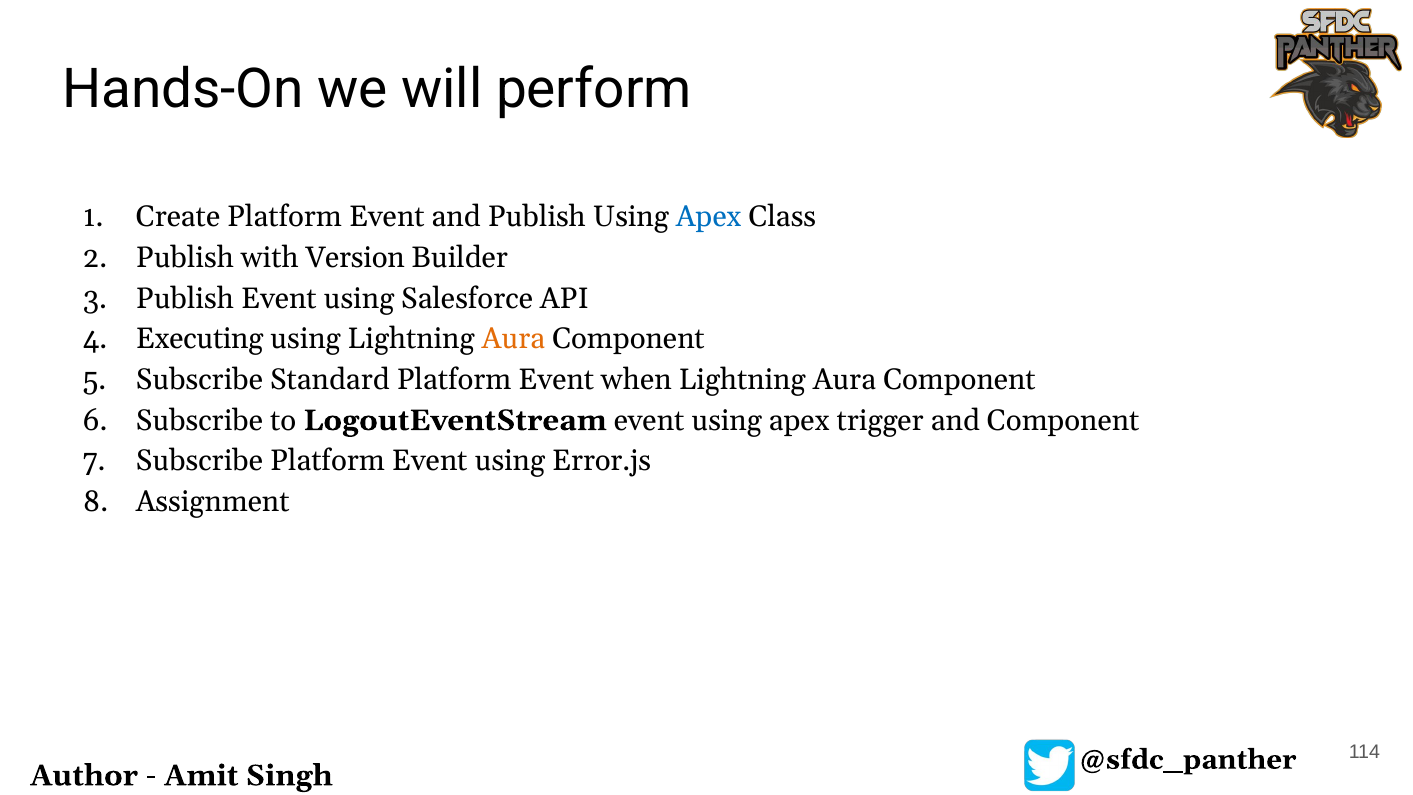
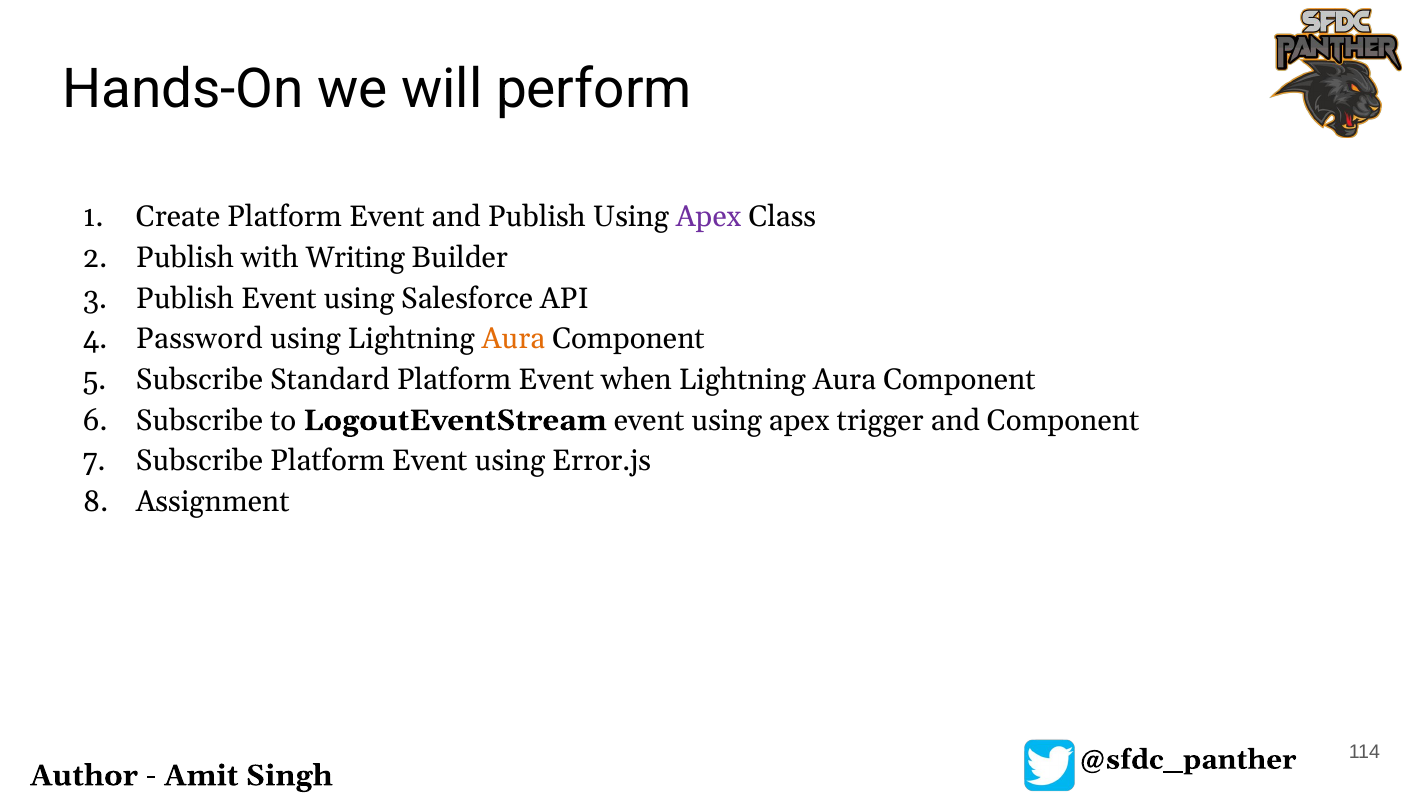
Apex at (709, 217) colour: blue -> purple
Version: Version -> Writing
Executing: Executing -> Password
